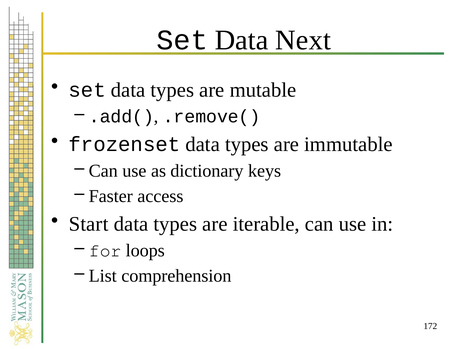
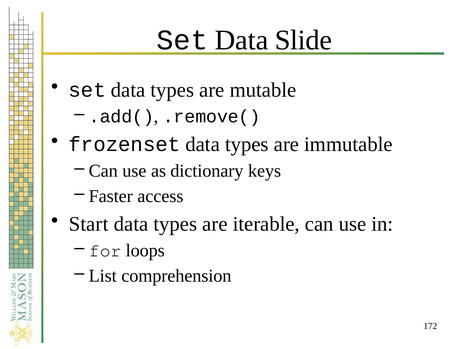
Next: Next -> Slide
